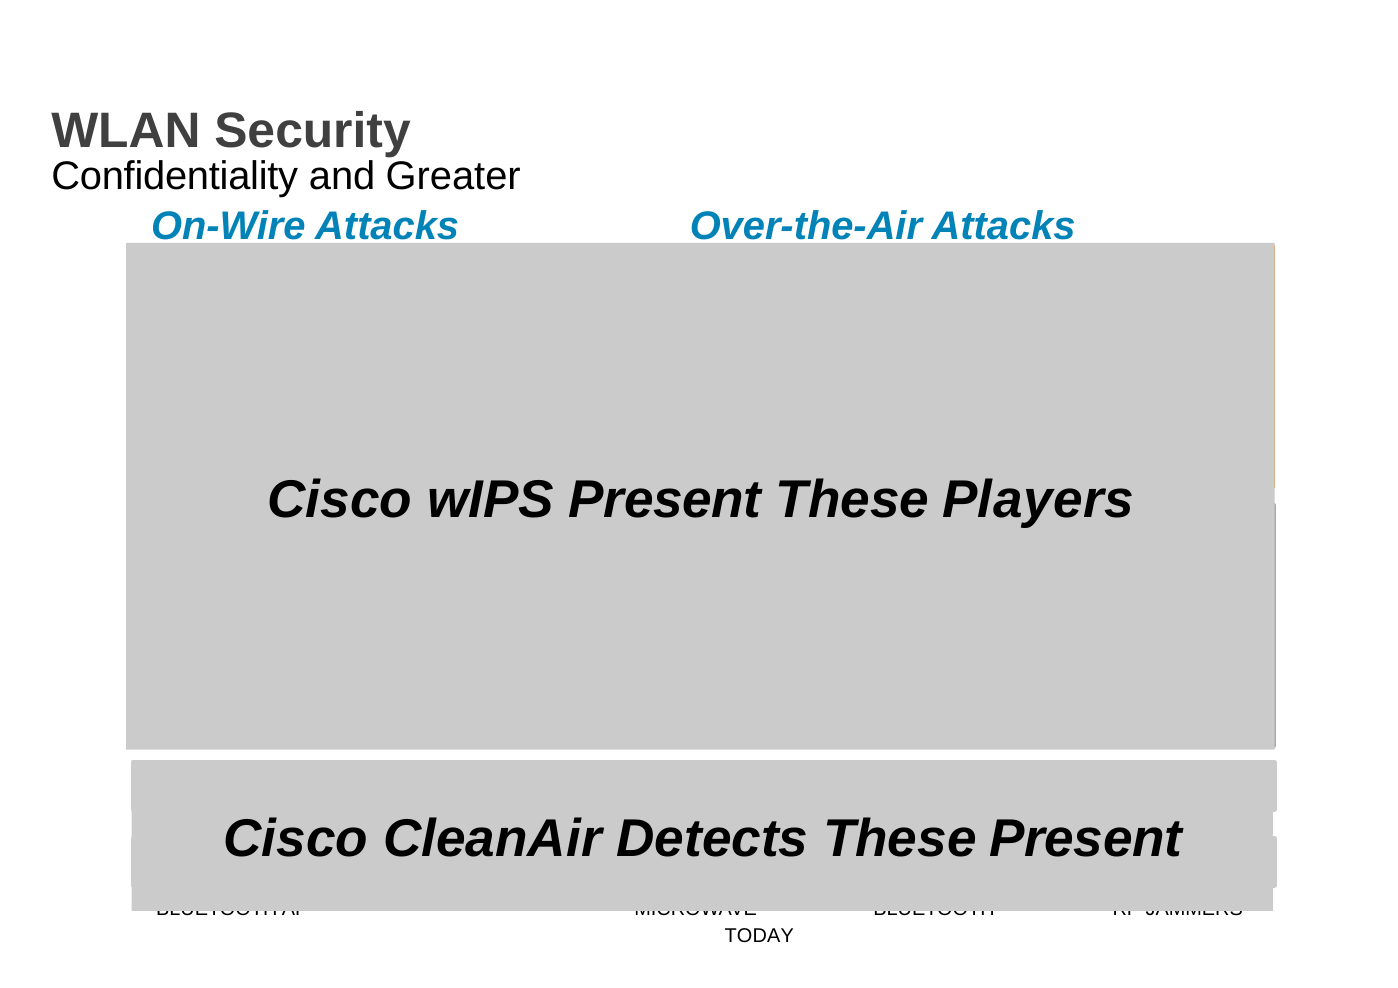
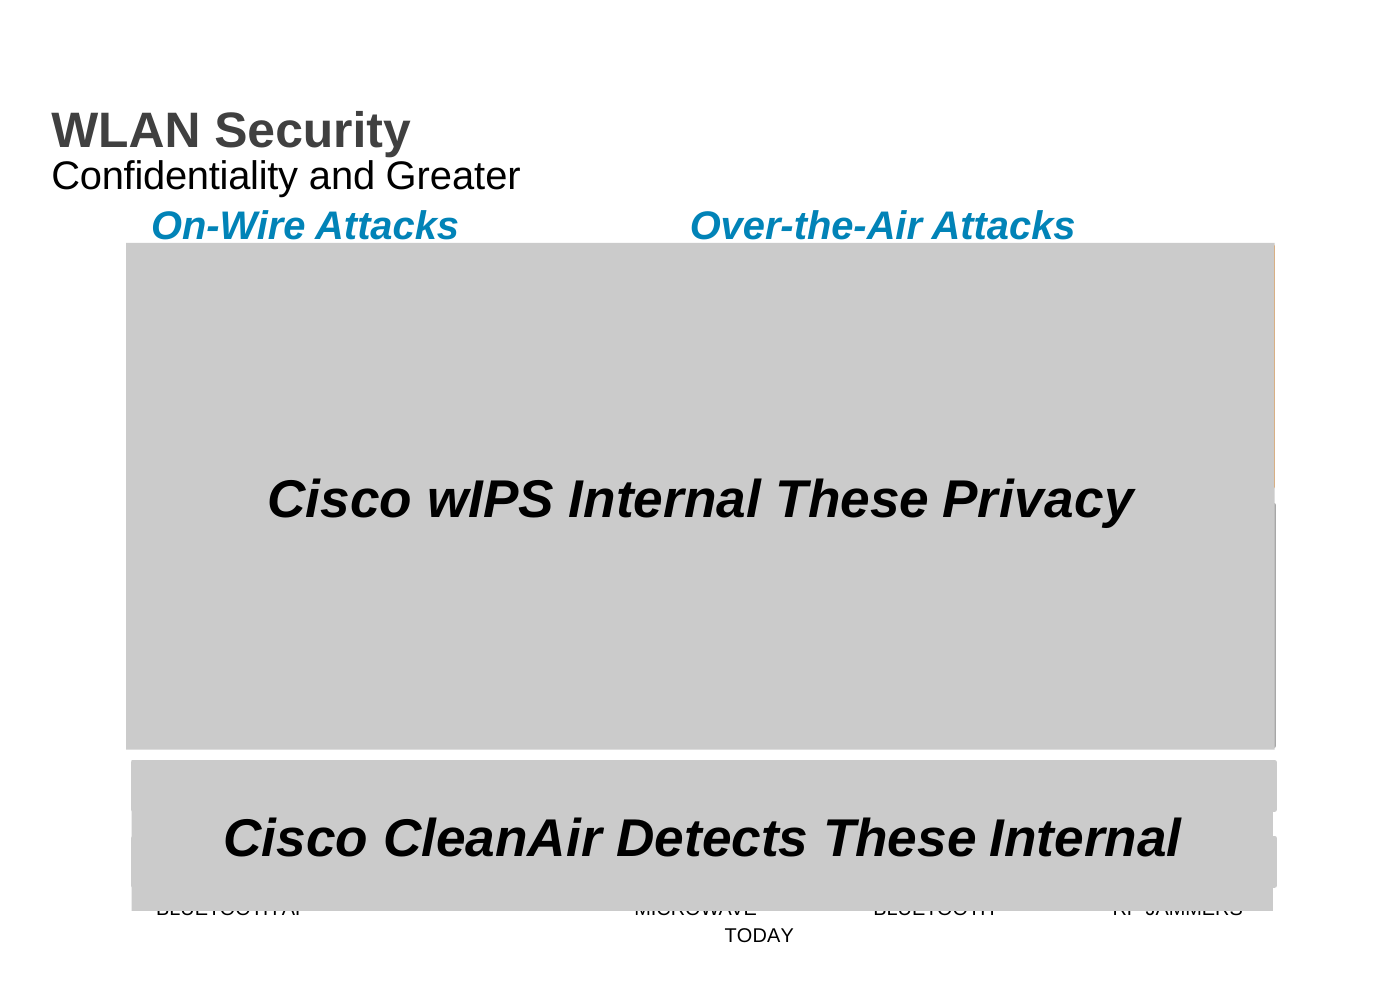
wIPS Present: Present -> Internal
Players: Players -> Privacy
These Present: Present -> Internal
